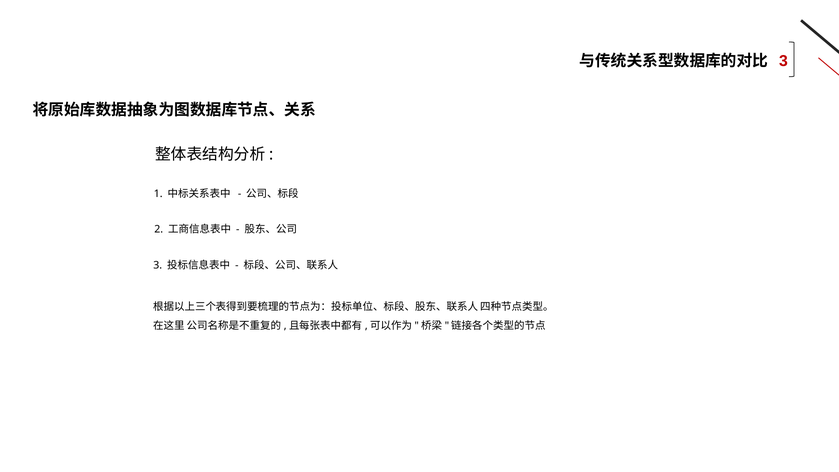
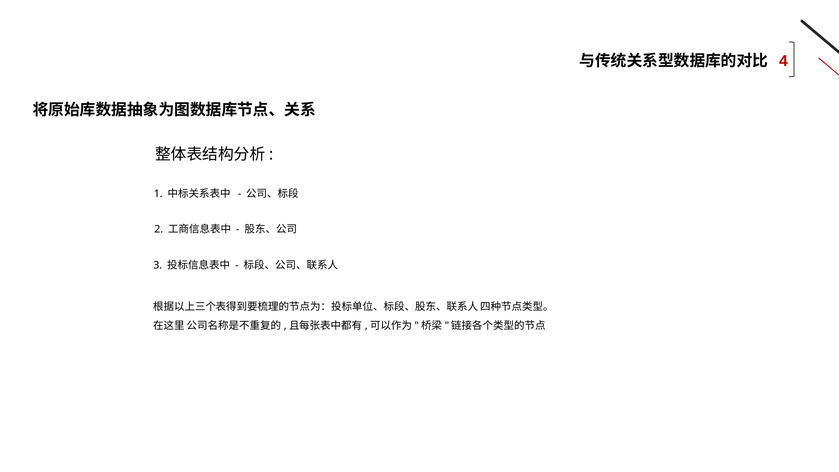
3 at (783, 61): 3 -> 4
